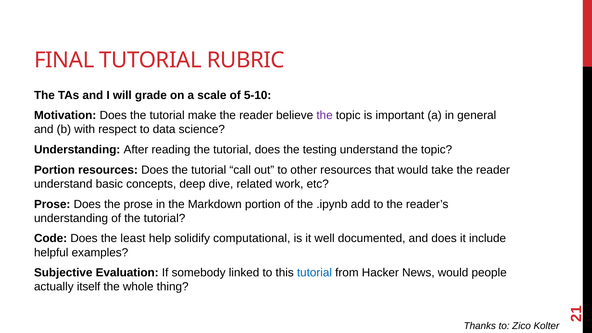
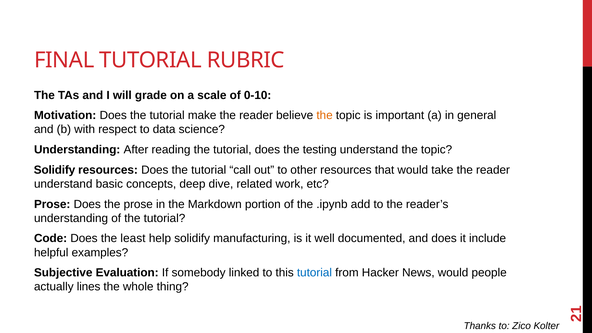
5-10: 5-10 -> 0-10
the at (325, 115) colour: purple -> orange
Portion at (54, 170): Portion -> Solidify
computational: computational -> manufacturing
itself: itself -> lines
